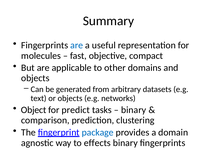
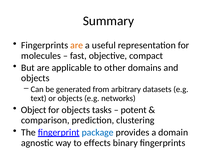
are at (77, 46) colour: blue -> orange
for predict: predict -> objects
binary at (134, 110): binary -> potent
